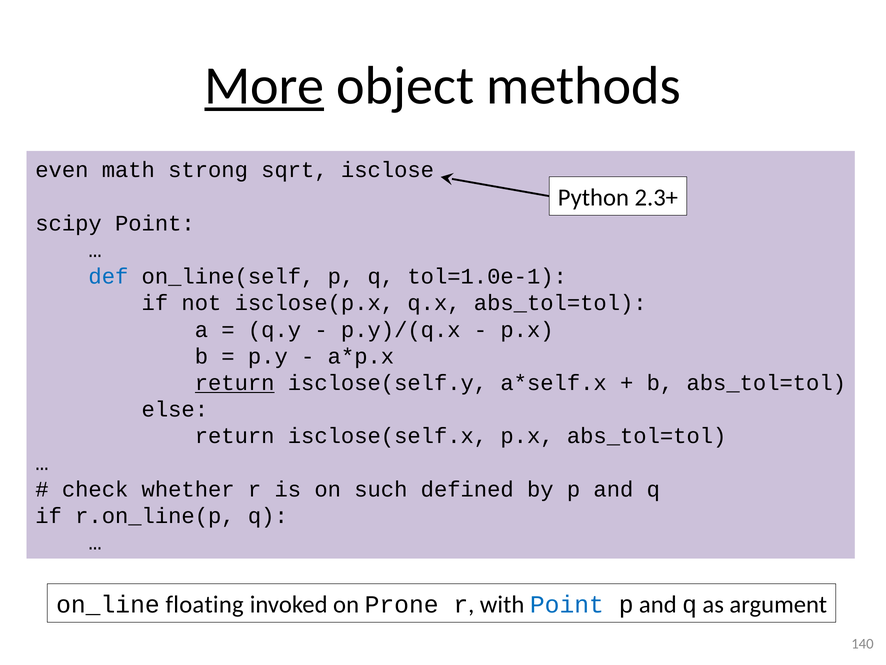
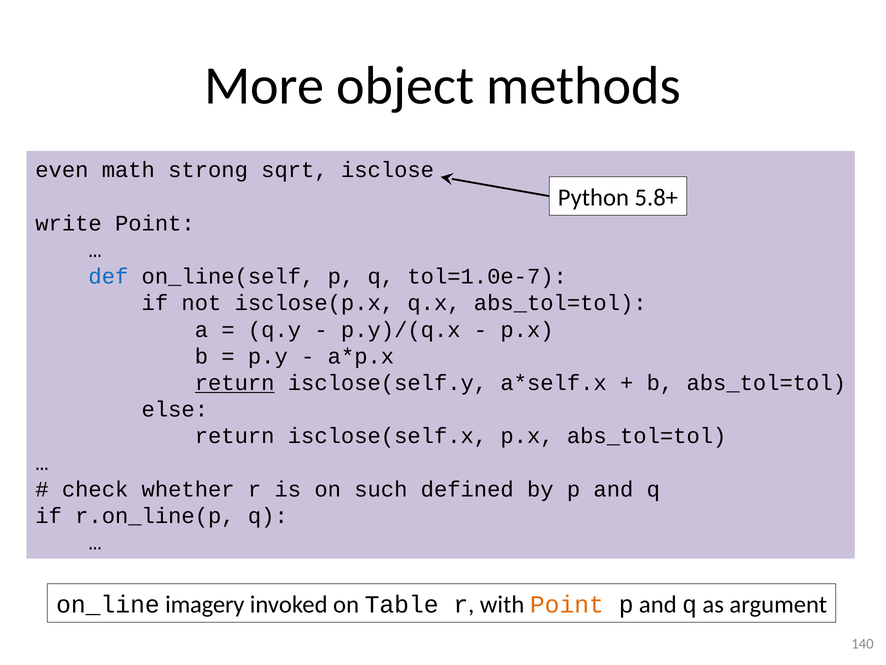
More underline: present -> none
2.3+: 2.3+ -> 5.8+
scipy: scipy -> write
tol=1.0e-1: tol=1.0e-1 -> tol=1.0e-7
floating: floating -> imagery
Prone: Prone -> Table
Point at (567, 604) colour: blue -> orange
